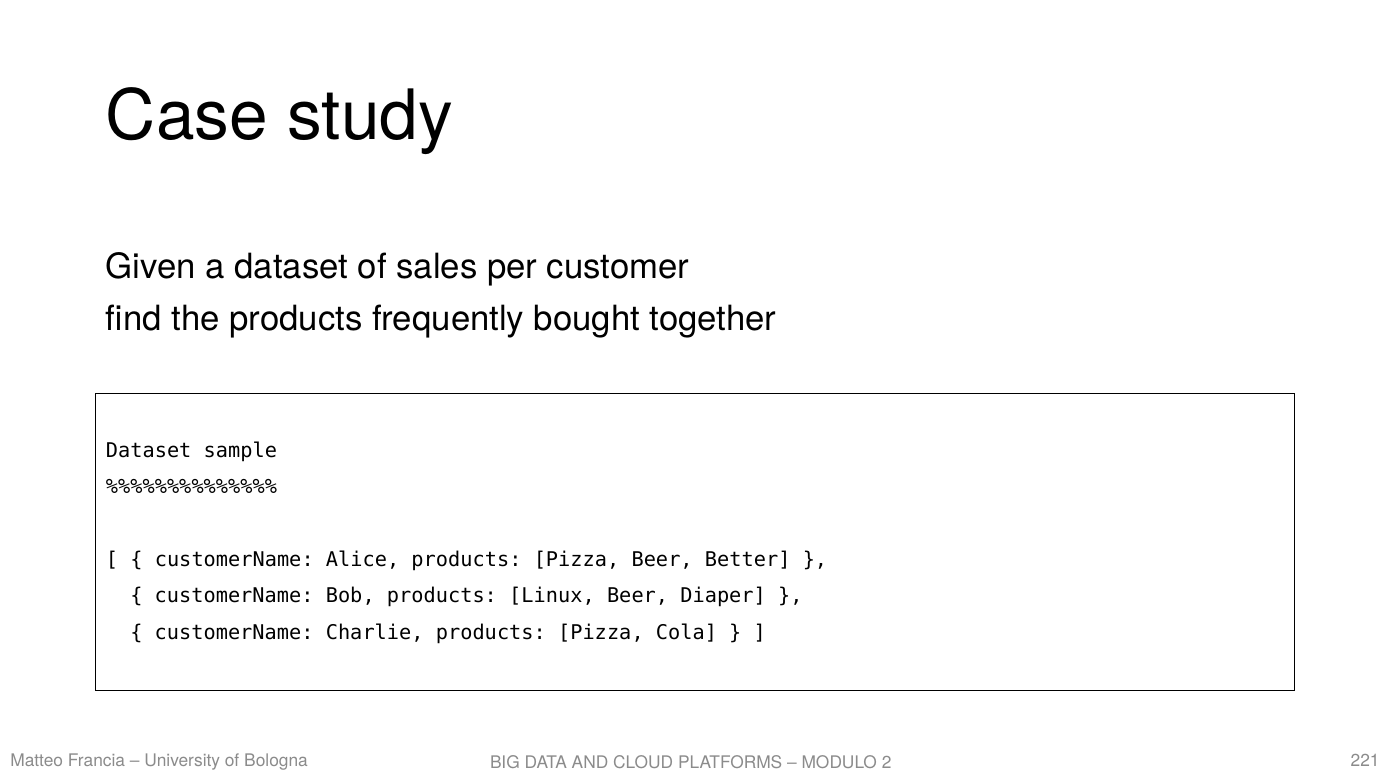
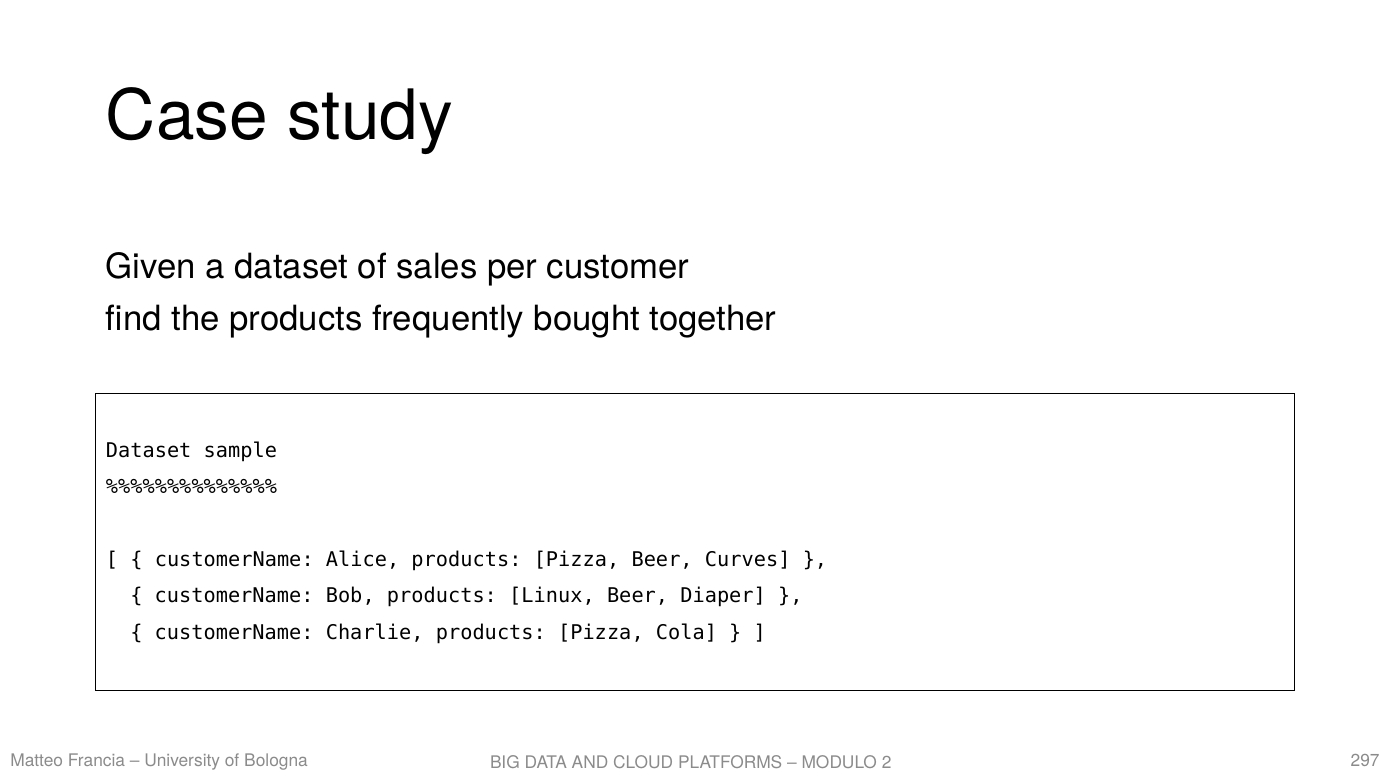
Better: Better -> Curves
221: 221 -> 297
